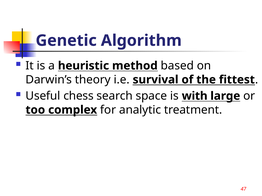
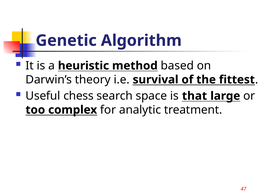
with: with -> that
